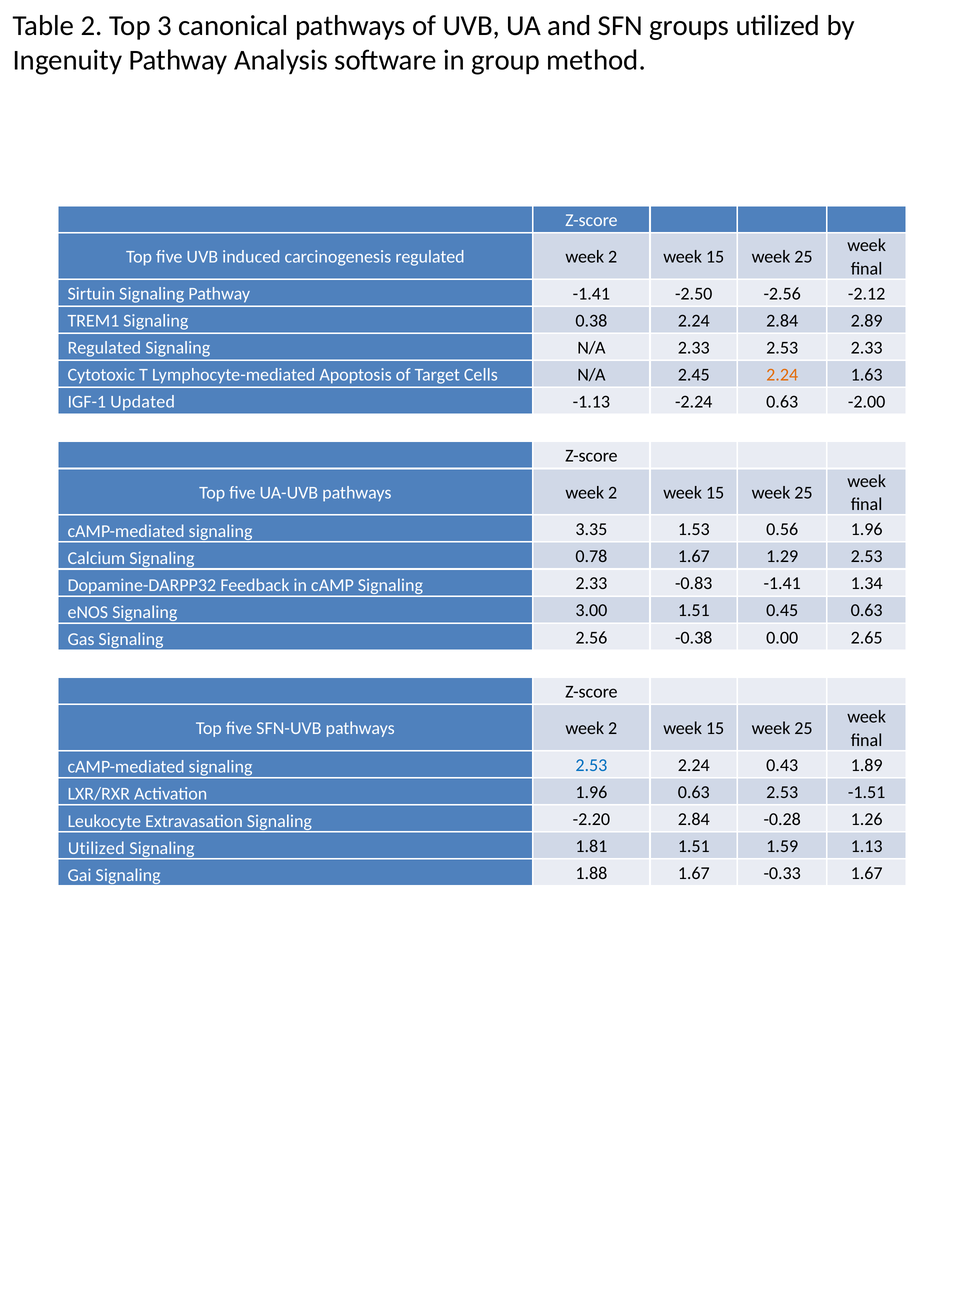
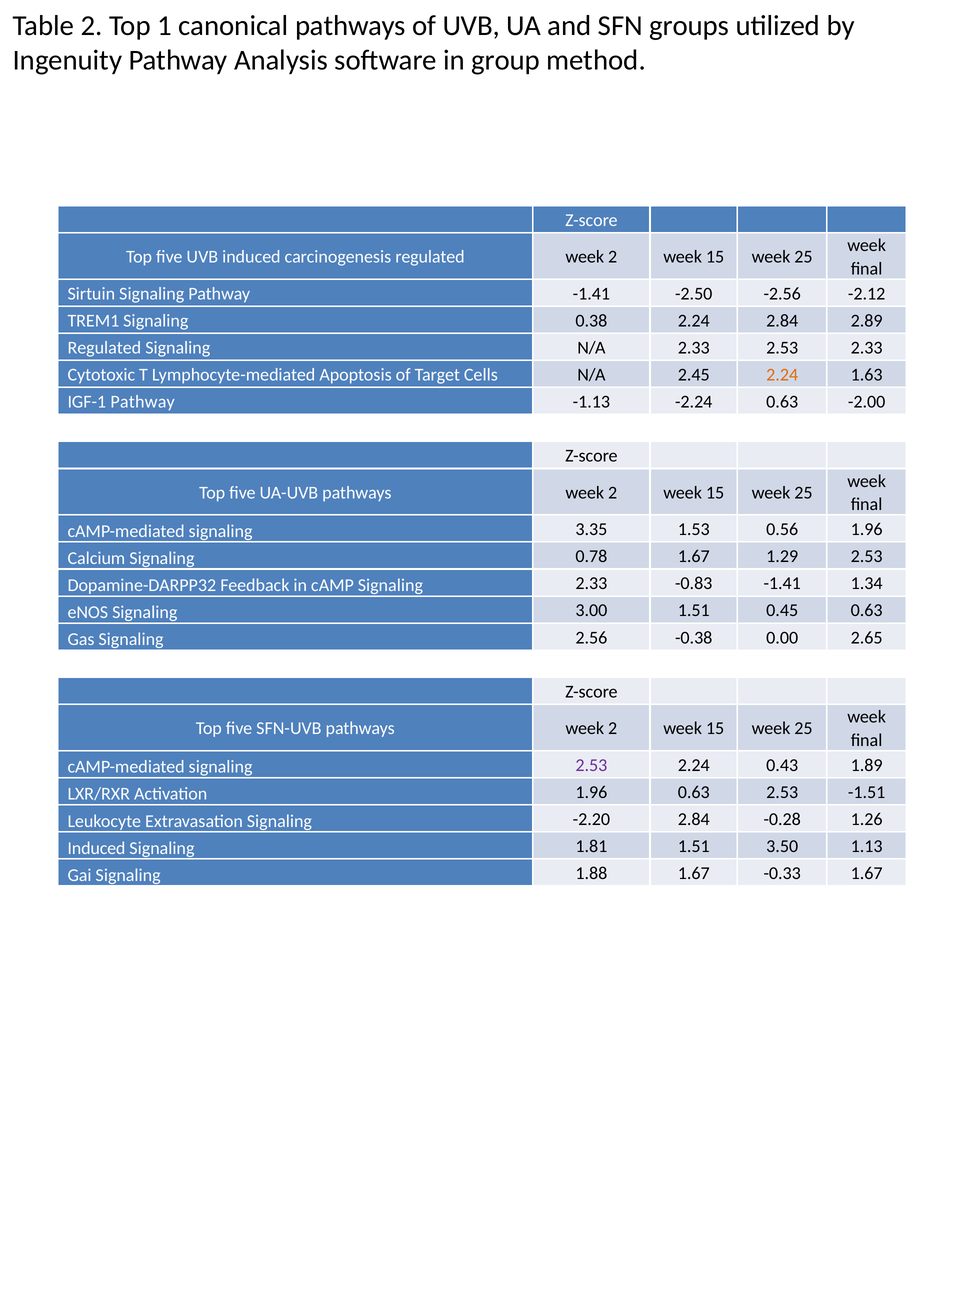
3: 3 -> 1
IGF-1 Updated: Updated -> Pathway
2.53 at (591, 766) colour: blue -> purple
Utilized at (96, 849): Utilized -> Induced
1.59: 1.59 -> 3.50
